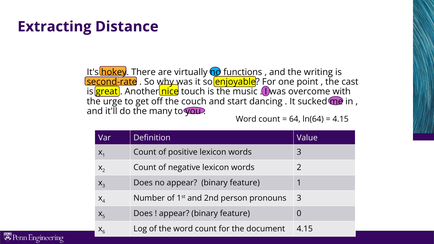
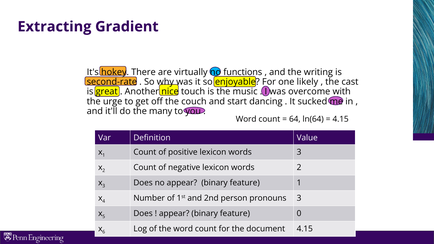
Distance: Distance -> Gradient
point: point -> likely
